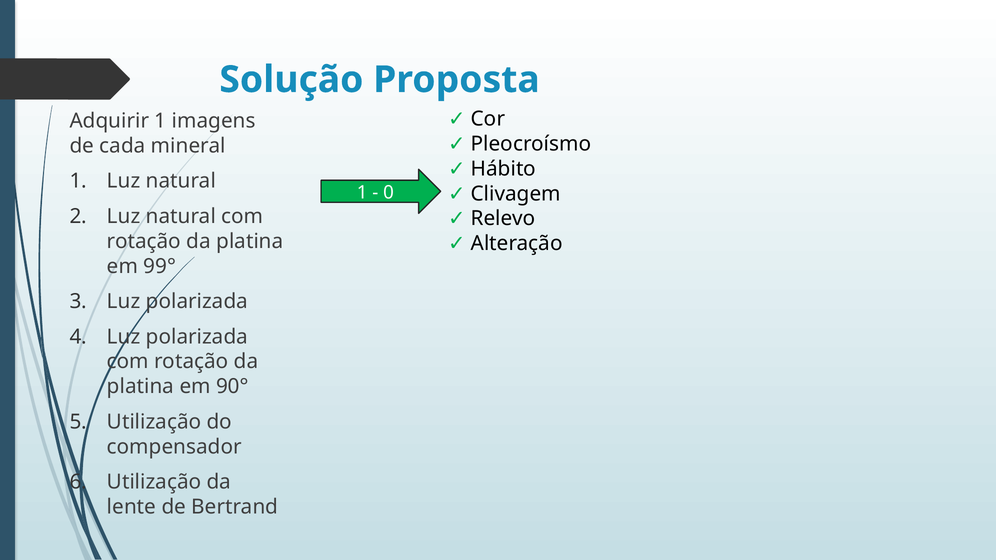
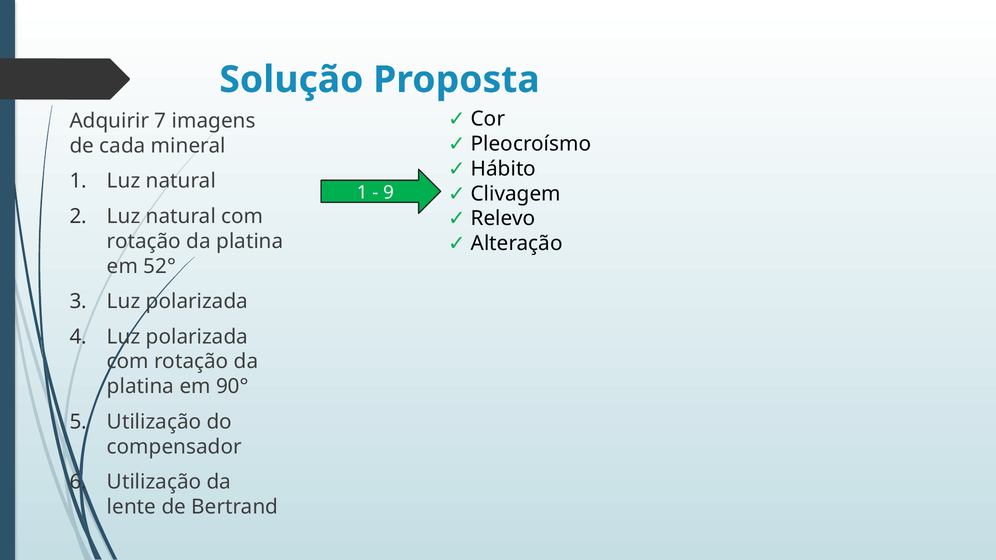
Adquirir 1: 1 -> 7
0: 0 -> 9
99°: 99° -> 52°
